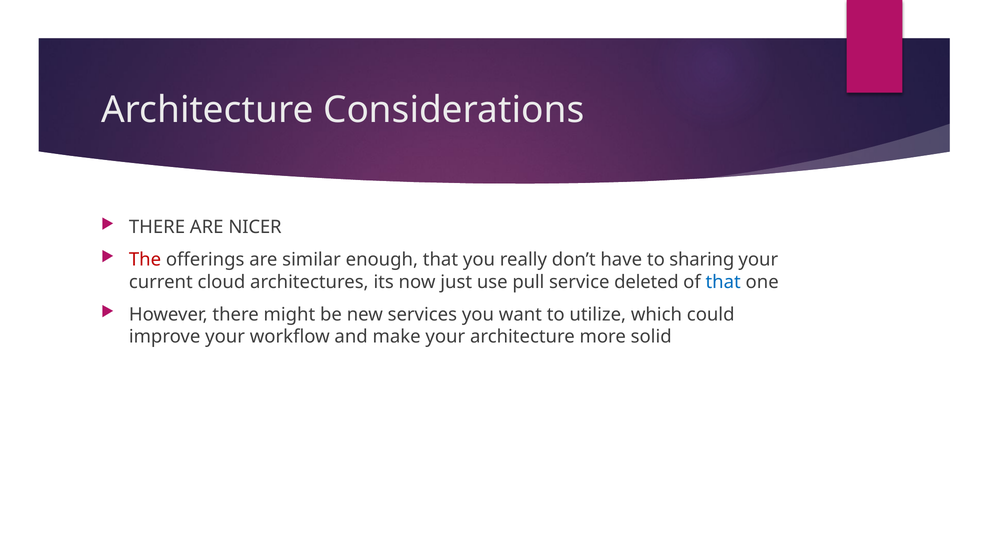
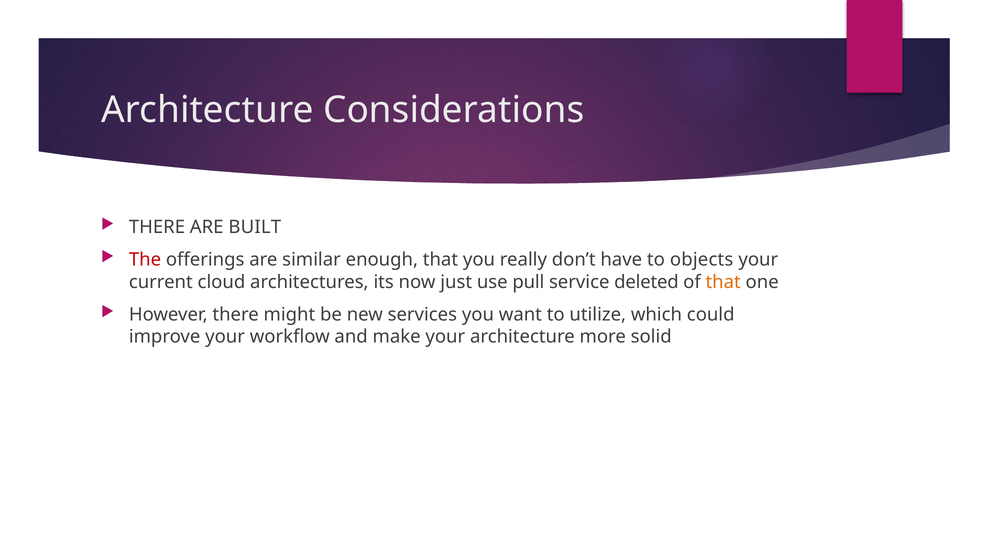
NICER: NICER -> BUILT
sharing: sharing -> objects
that at (723, 282) colour: blue -> orange
